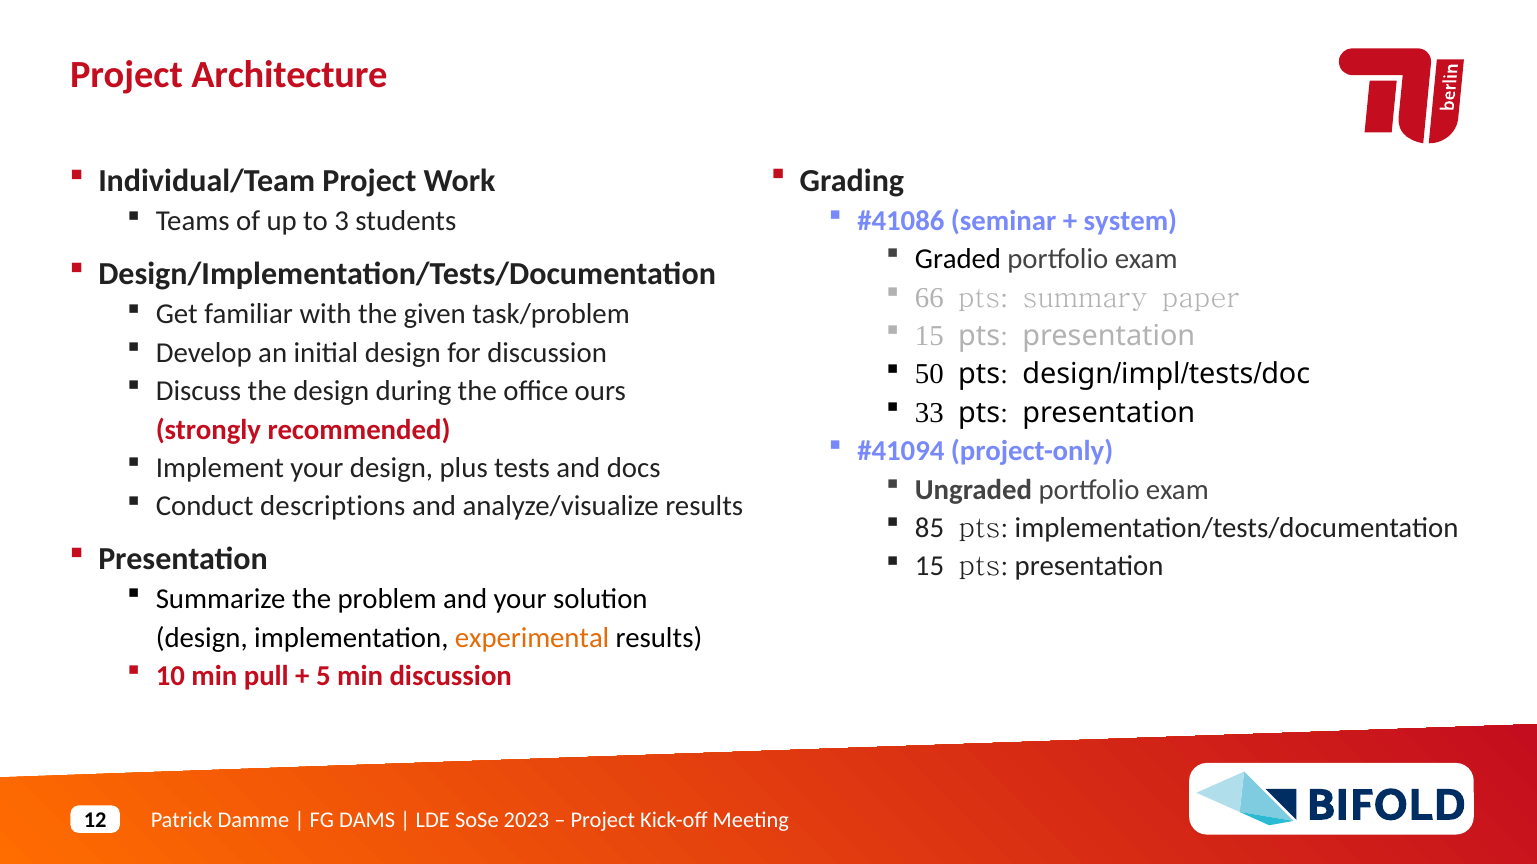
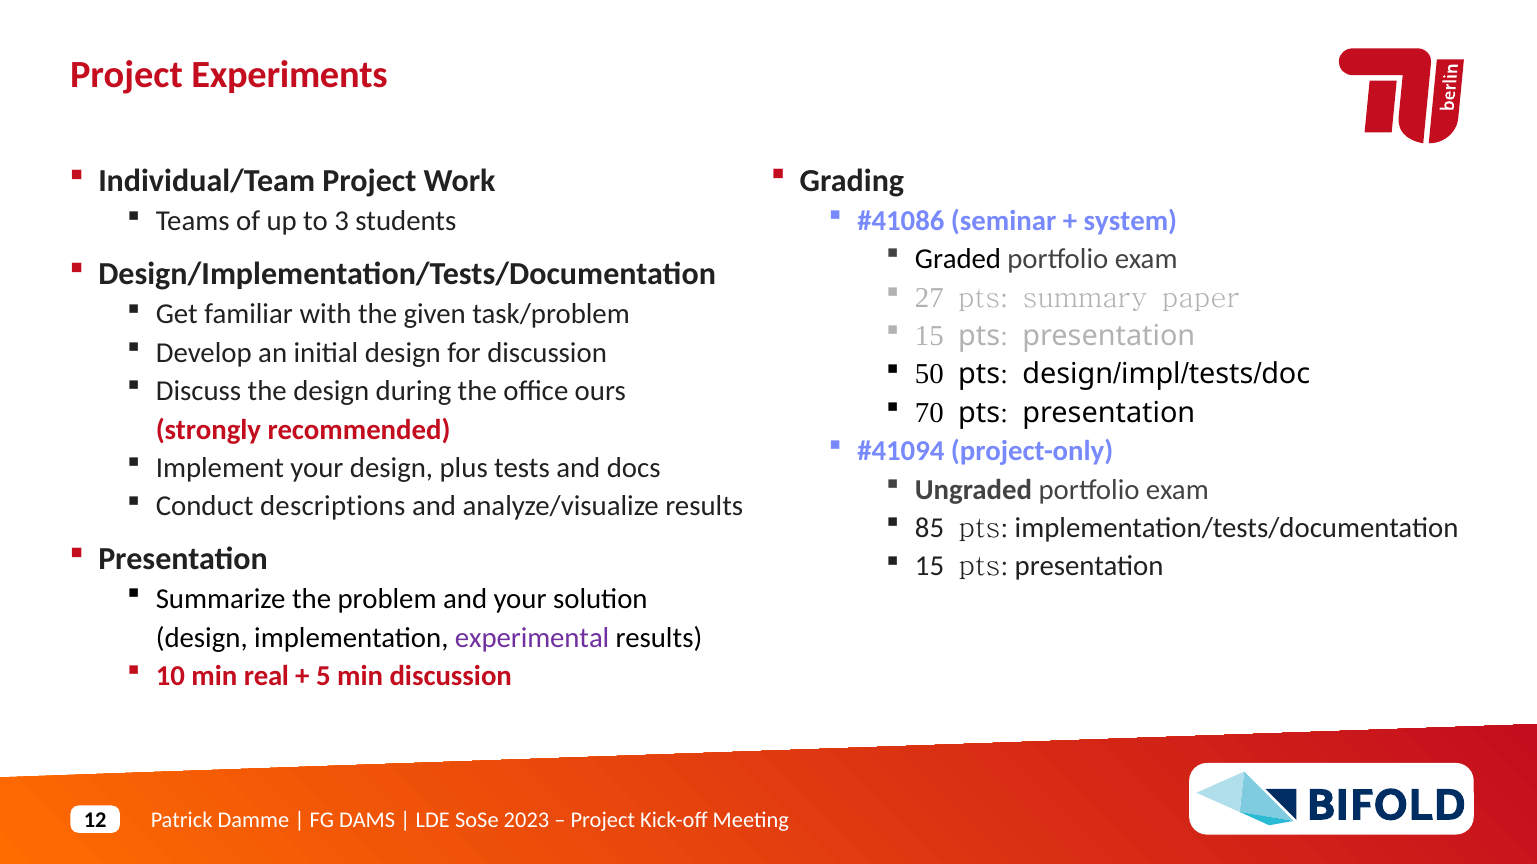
Architecture: Architecture -> Experiments
66: 66 -> 27
33: 33 -> 70
experimental colour: orange -> purple
pull: pull -> real
